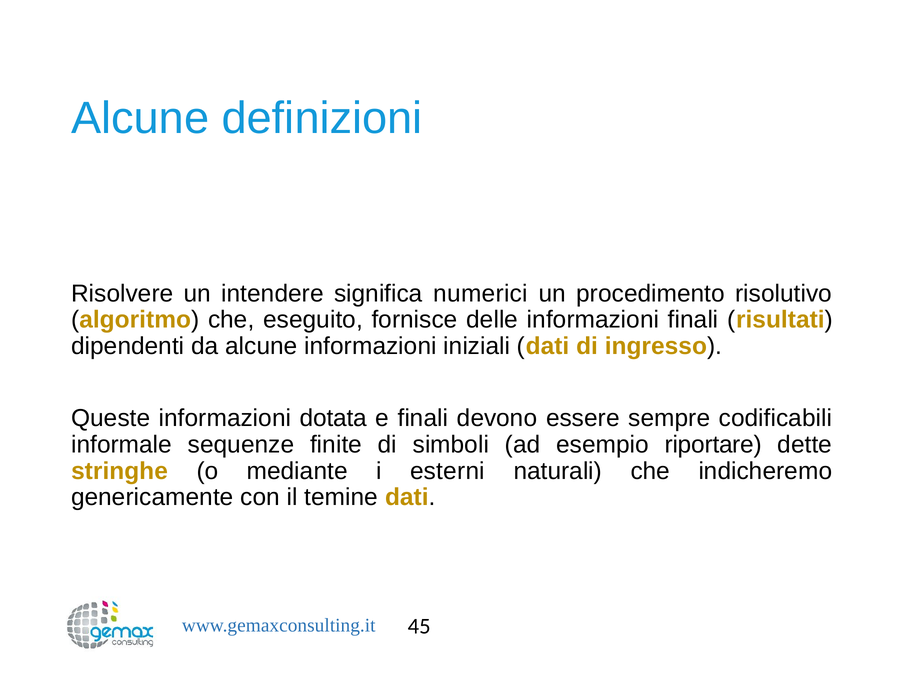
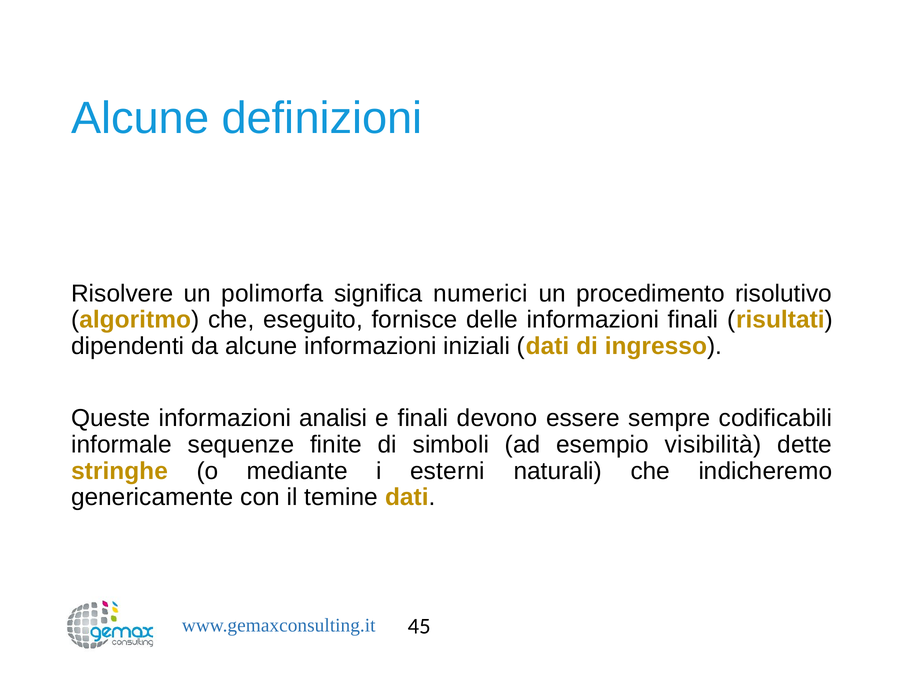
intendere: intendere -> polimorfa
dotata: dotata -> analisi
riportare: riportare -> visibilità
